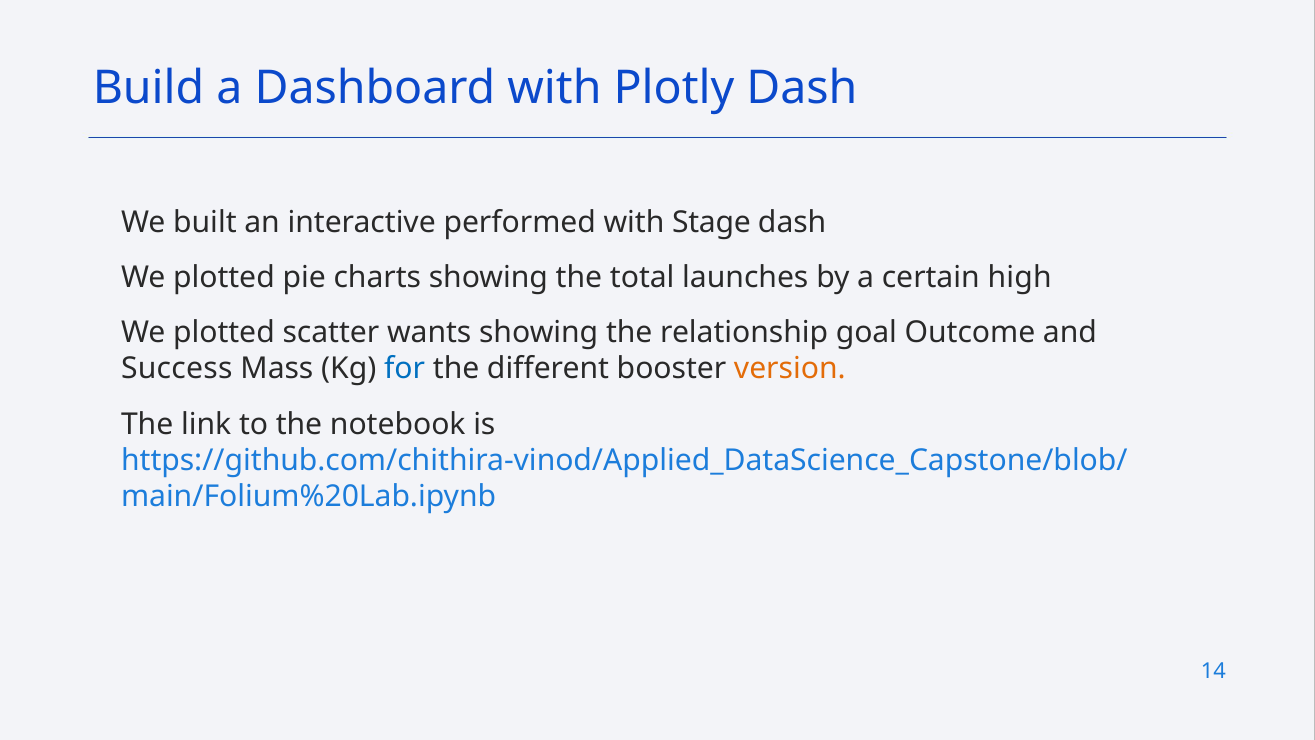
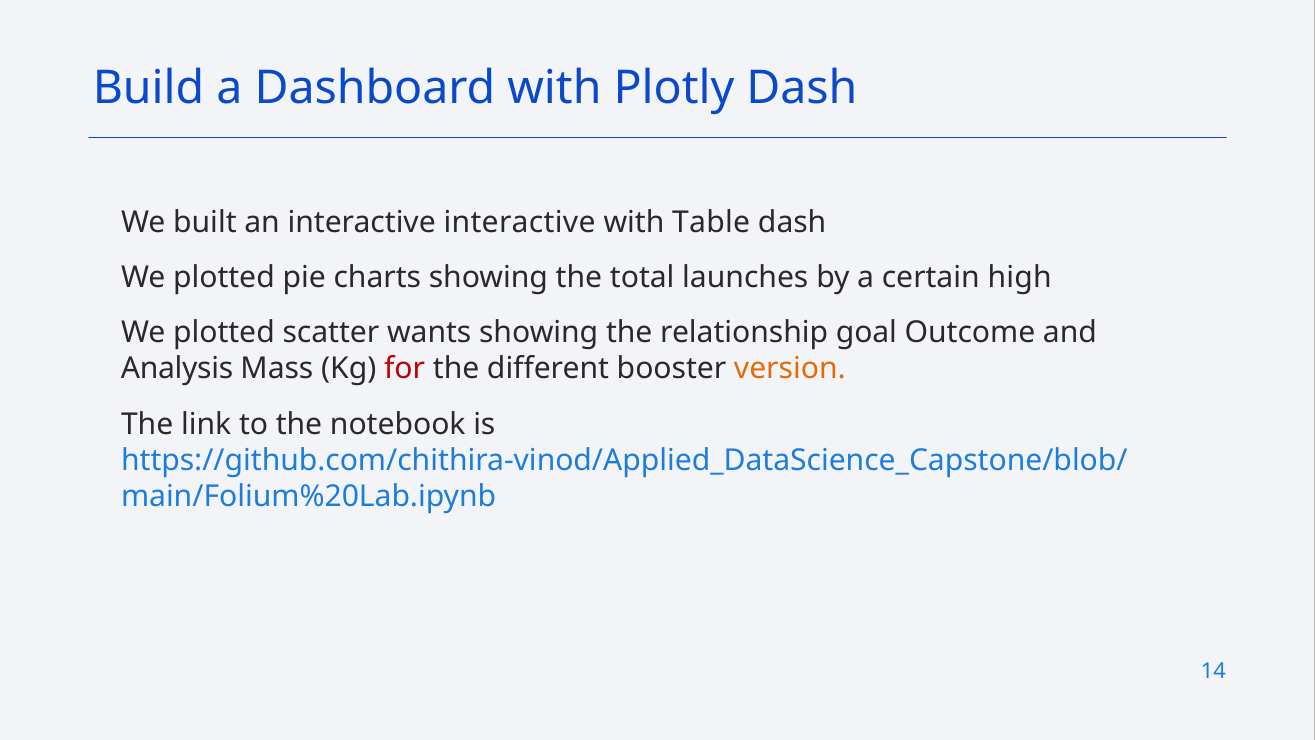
interactive performed: performed -> interactive
Stage: Stage -> Table
Success: Success -> Analysis
for colour: blue -> red
